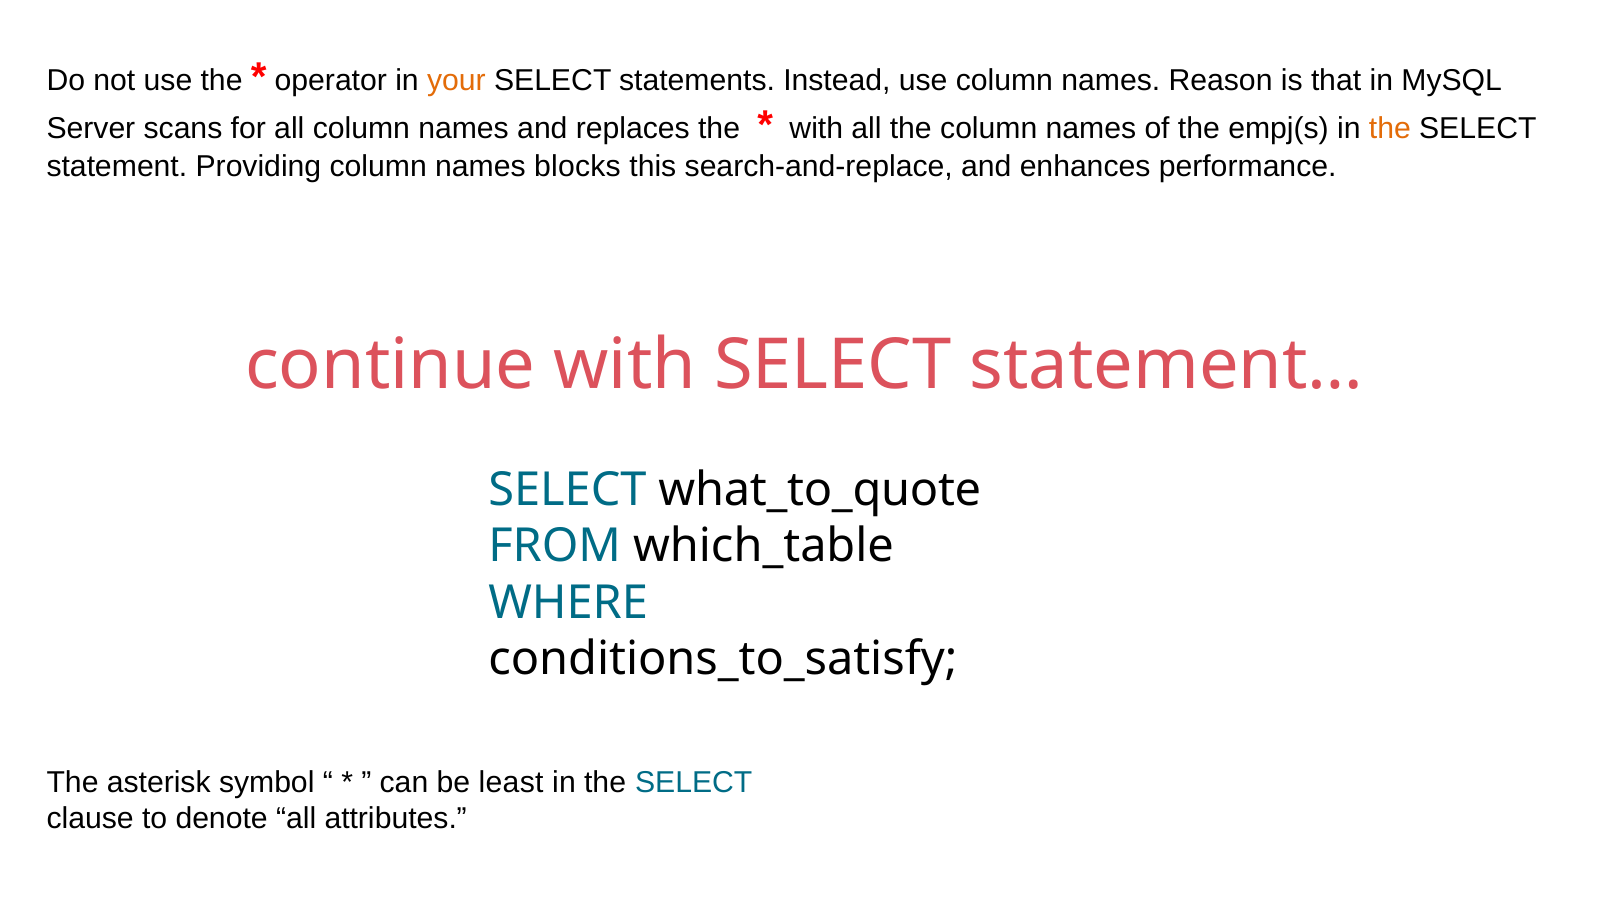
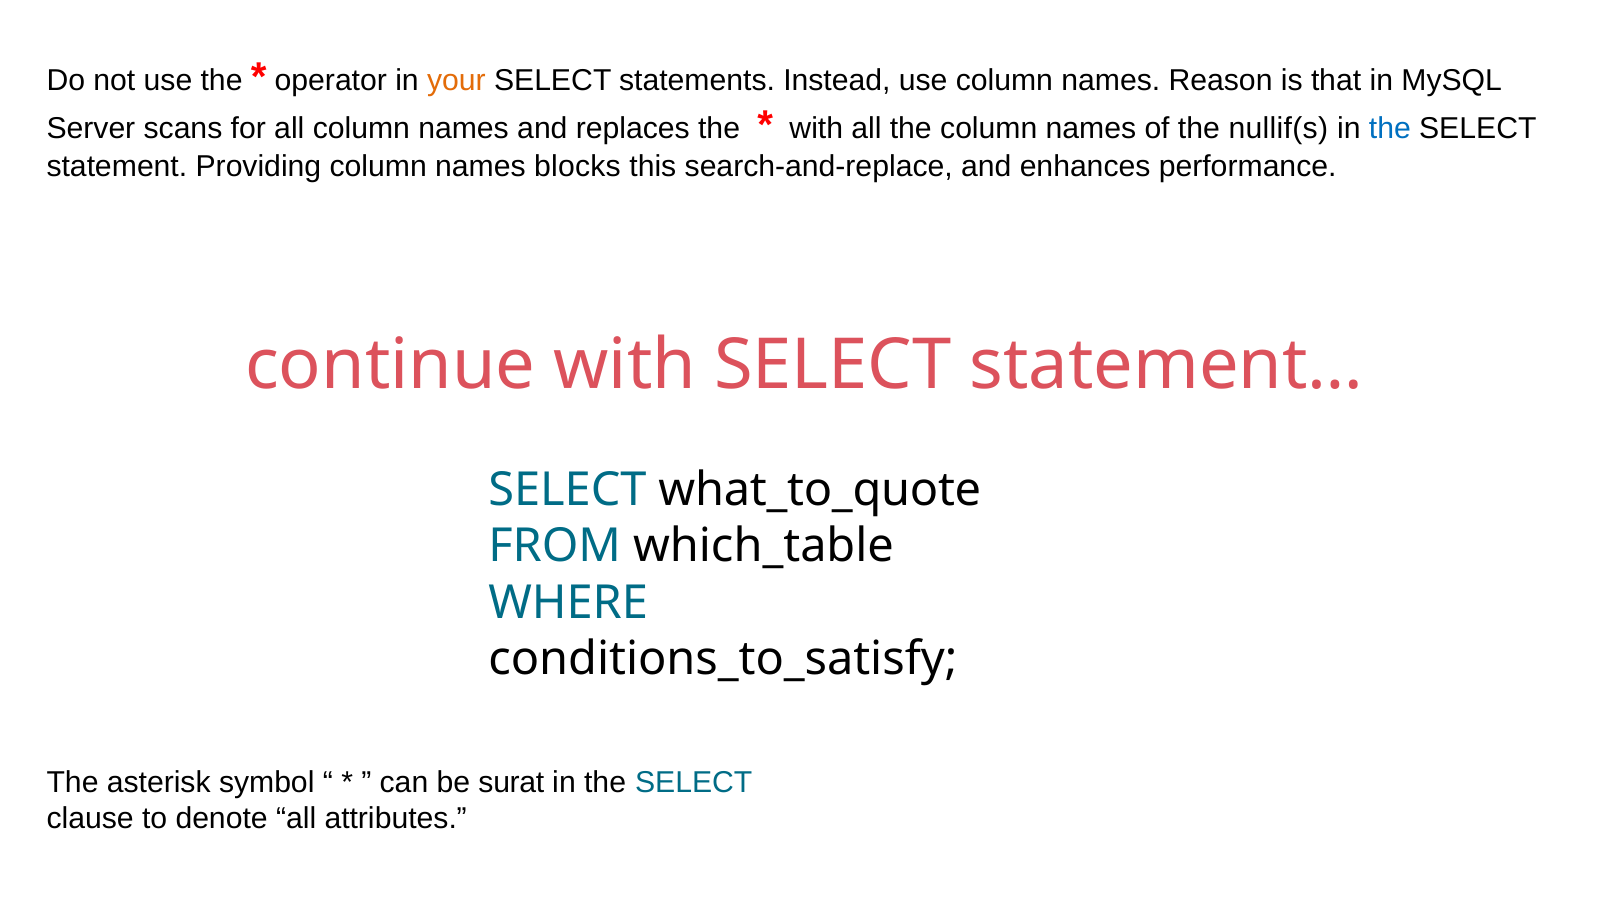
empj(s: empj(s -> nullif(s
the at (1390, 128) colour: orange -> blue
least: least -> surat
